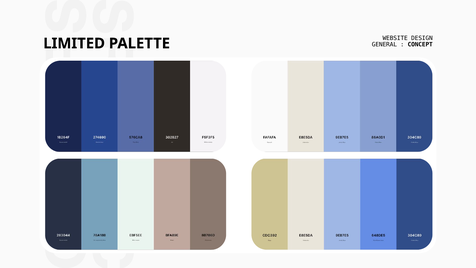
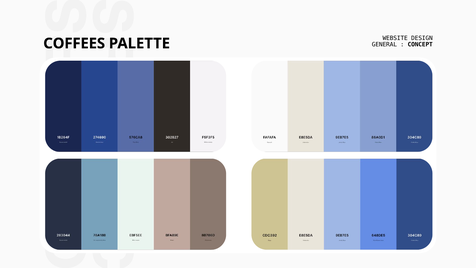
LIMITED: LIMITED -> COFFEES
